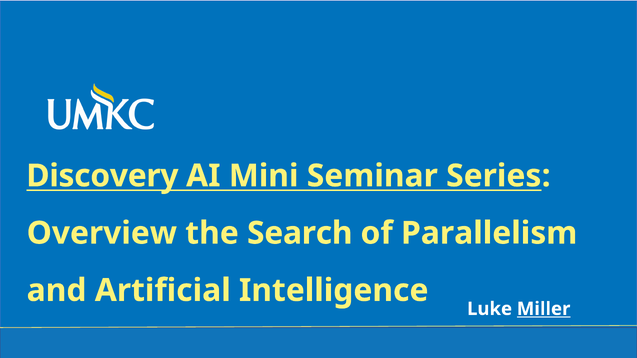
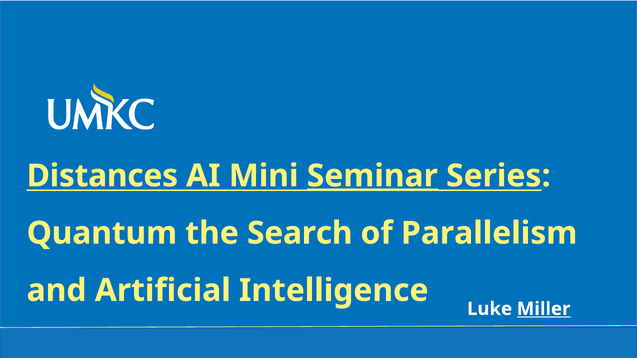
Discovery: Discovery -> Distances
Seminar underline: none -> present
Overview: Overview -> Quantum
